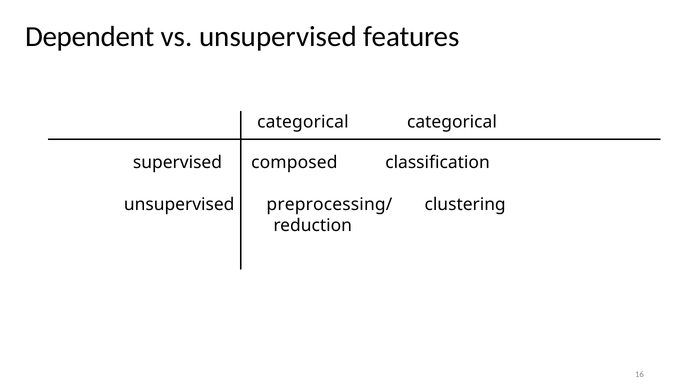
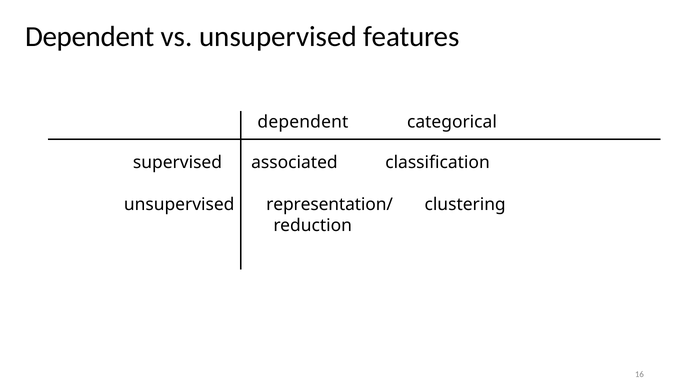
categorical at (303, 122): categorical -> dependent
composed: composed -> associated
preprocessing/: preprocessing/ -> representation/
